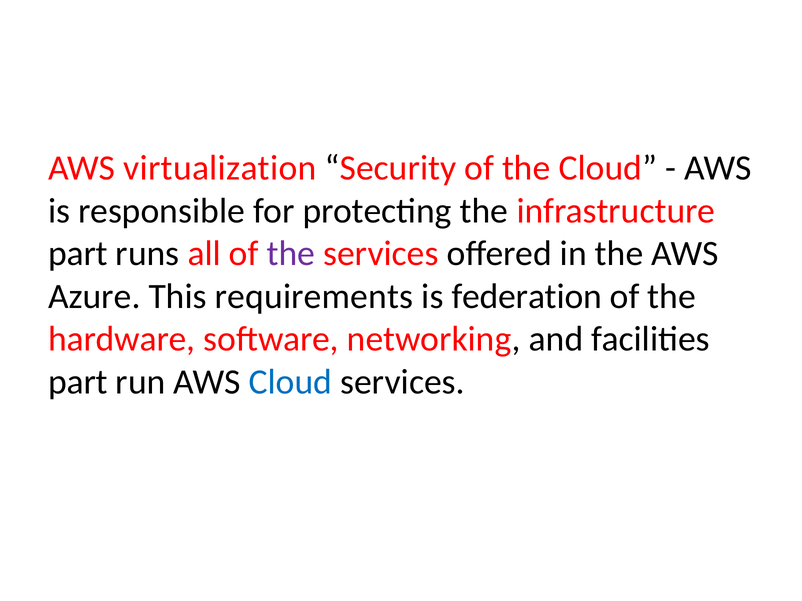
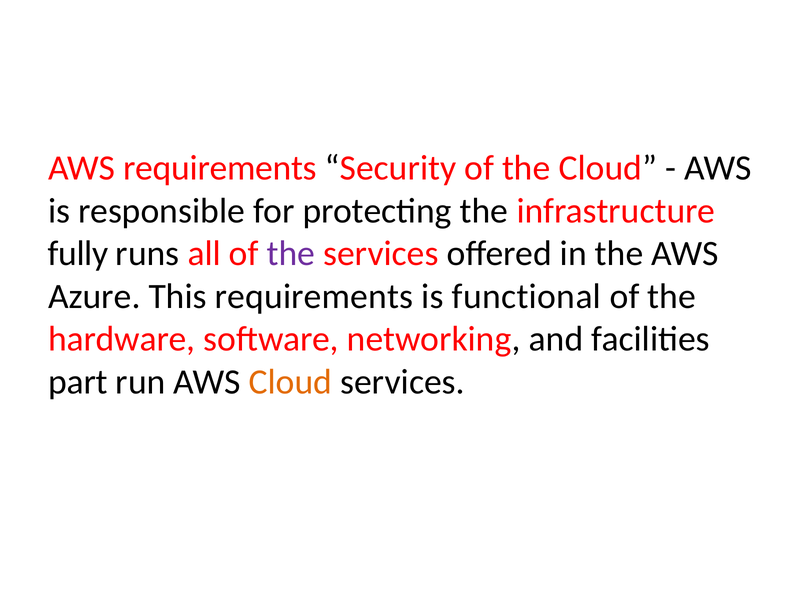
AWS virtualization: virtualization -> requirements
part at (78, 254): part -> fully
federation: federation -> functional
Cloud at (290, 382) colour: blue -> orange
